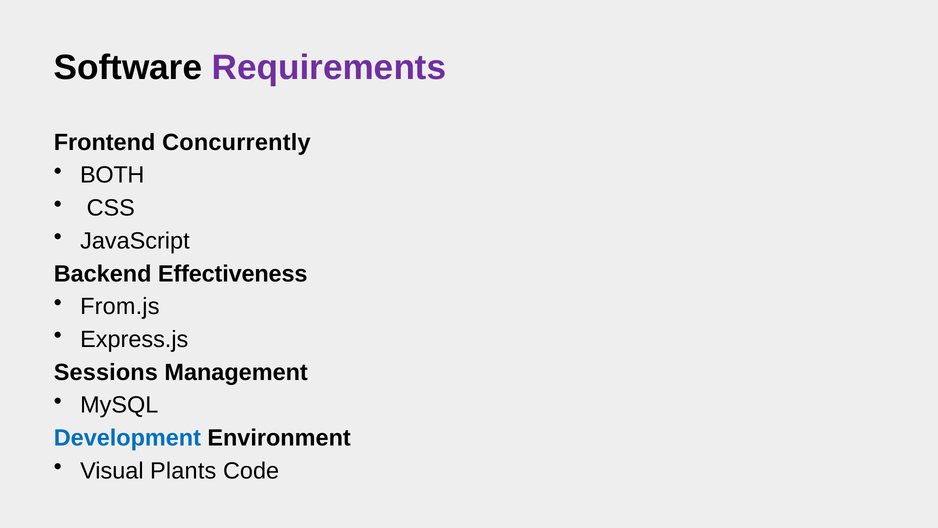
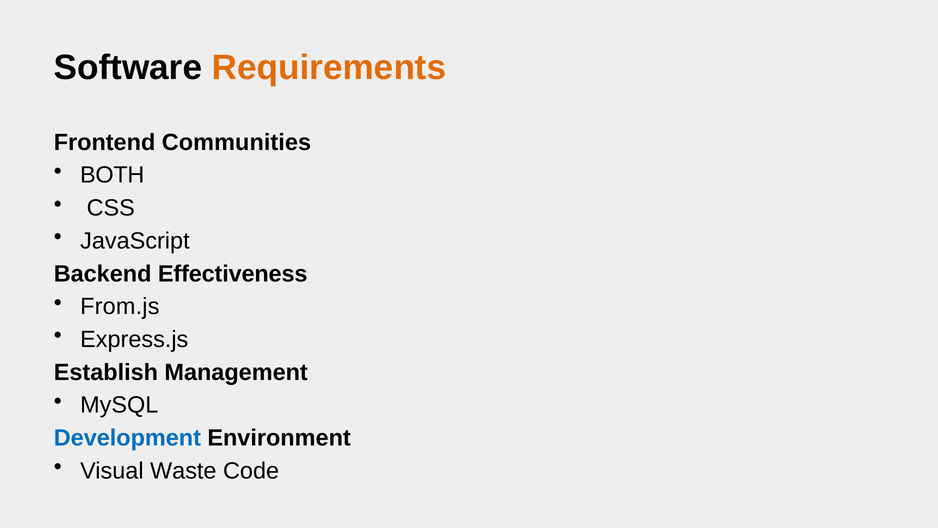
Requirements colour: purple -> orange
Concurrently: Concurrently -> Communities
Sessions: Sessions -> Establish
Plants: Plants -> Waste
